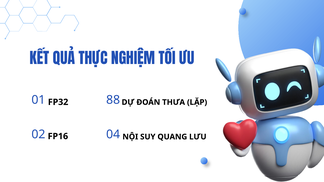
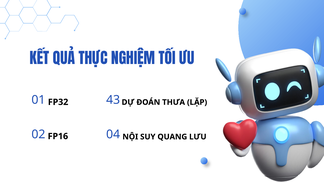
88: 88 -> 43
